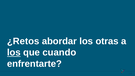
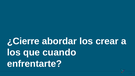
¿Retos: ¿Retos -> ¿Cierre
otras: otras -> crear
los at (14, 52) underline: present -> none
